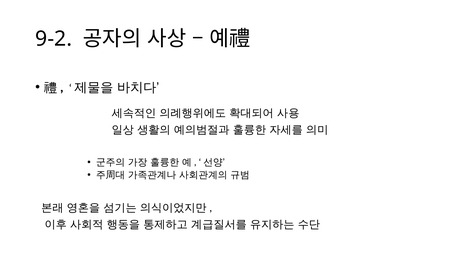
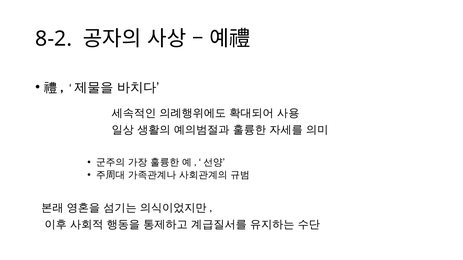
9-2: 9-2 -> 8-2
